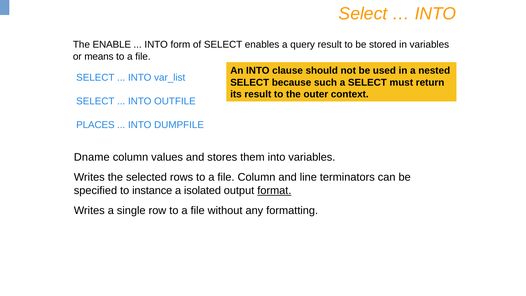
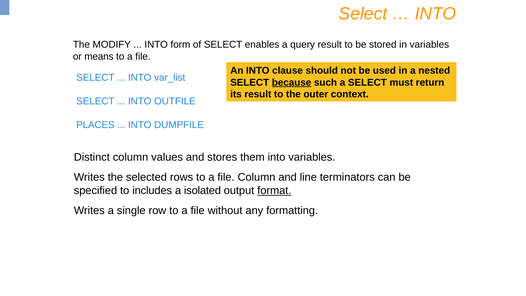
ENABLE: ENABLE -> MODIFY
because underline: none -> present
Dname: Dname -> Distinct
instance: instance -> includes
